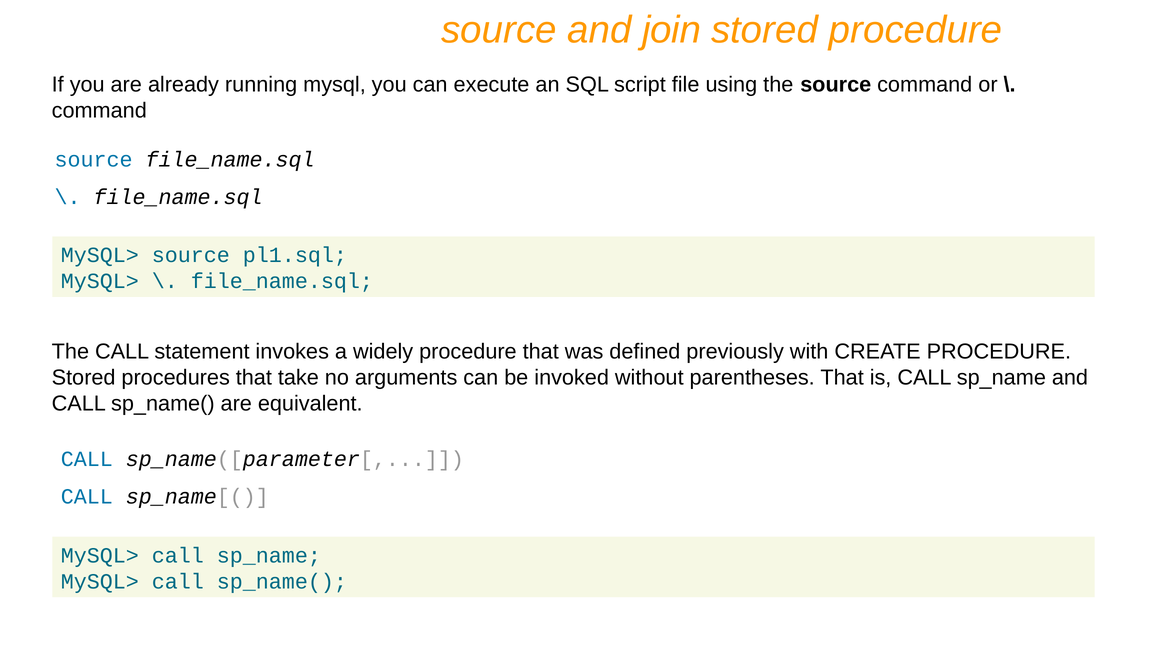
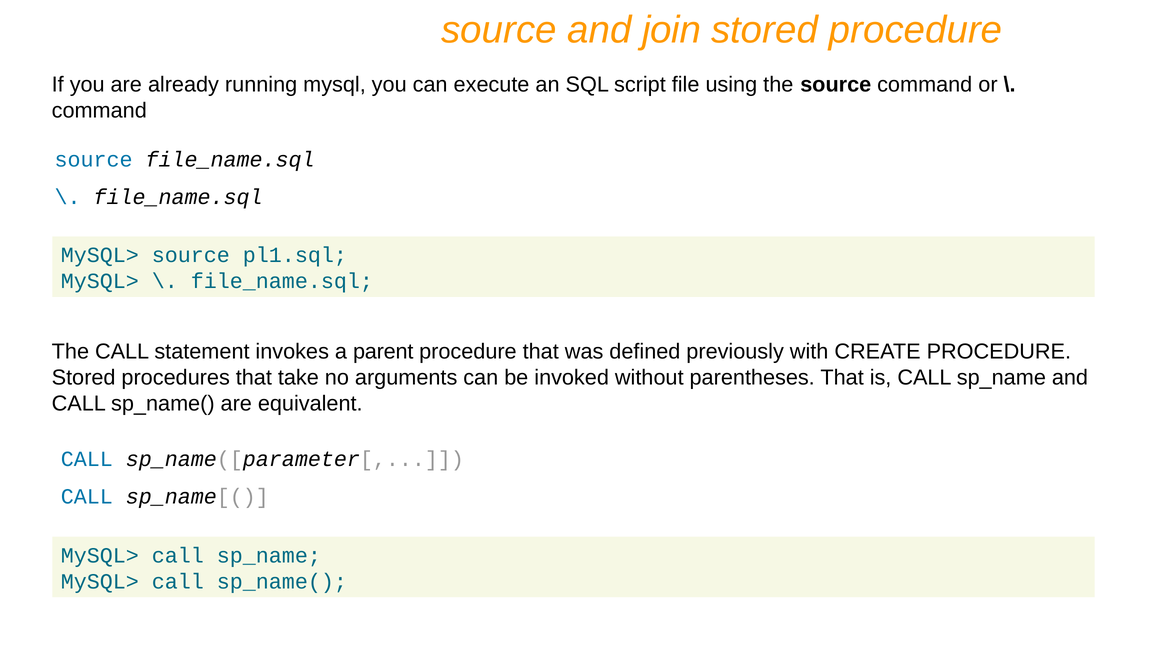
widely: widely -> parent
